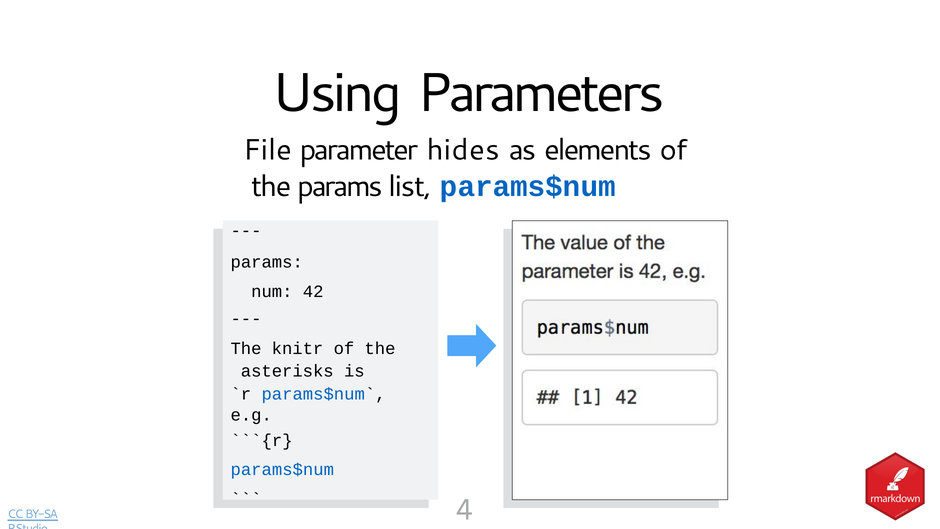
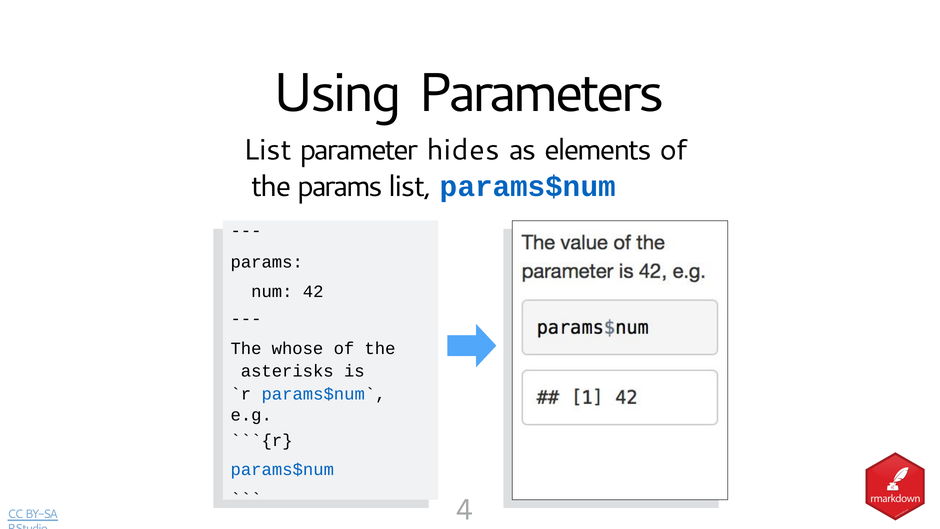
File at (268, 150): File -> List
knitr: knitr -> whose
